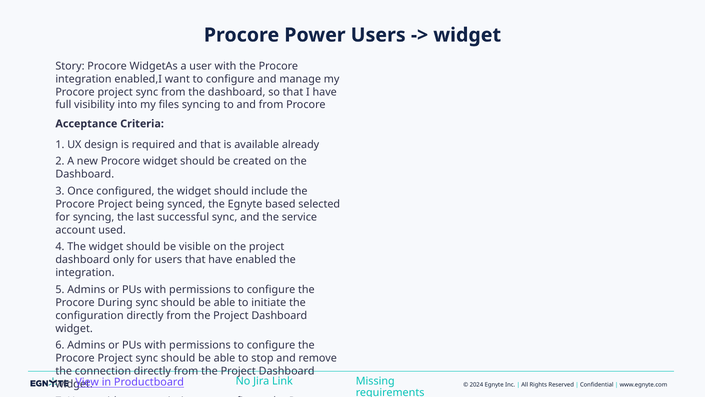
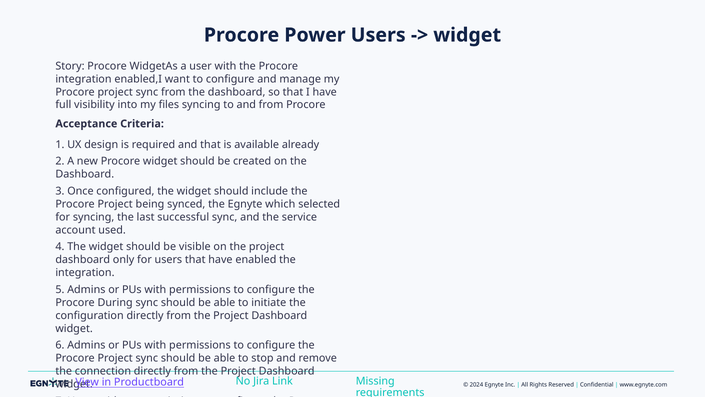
based: based -> which
